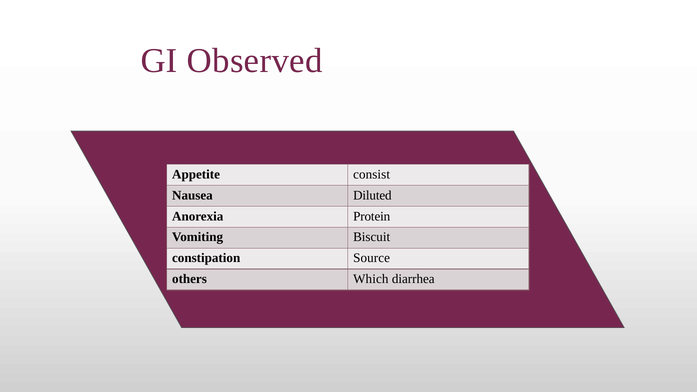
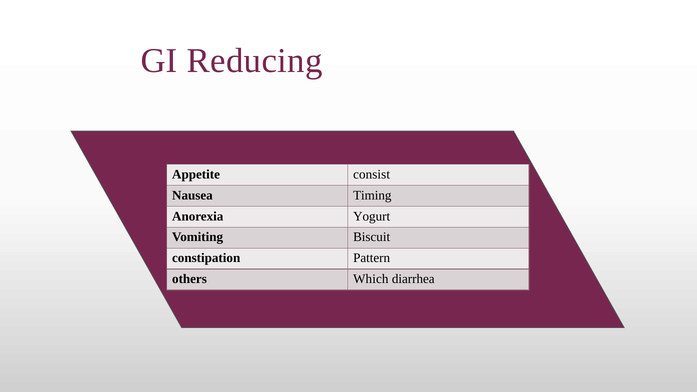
Observed: Observed -> Reducing
Diluted: Diluted -> Timing
Protein: Protein -> Yogurt
Source: Source -> Pattern
